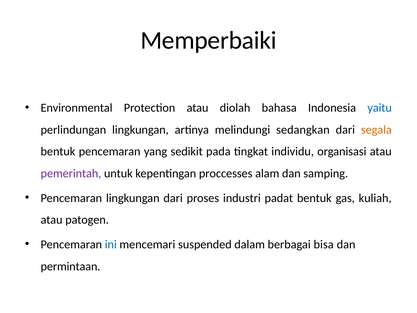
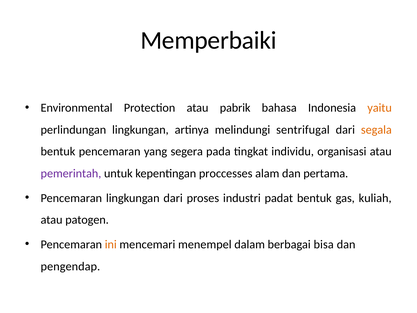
diolah: diolah -> pabrik
yaitu colour: blue -> orange
sedangkan: sedangkan -> sentrifugal
sedikit: sedikit -> segera
samping: samping -> pertama
ini colour: blue -> orange
suspended: suspended -> menempel
permintaan: permintaan -> pengendap
